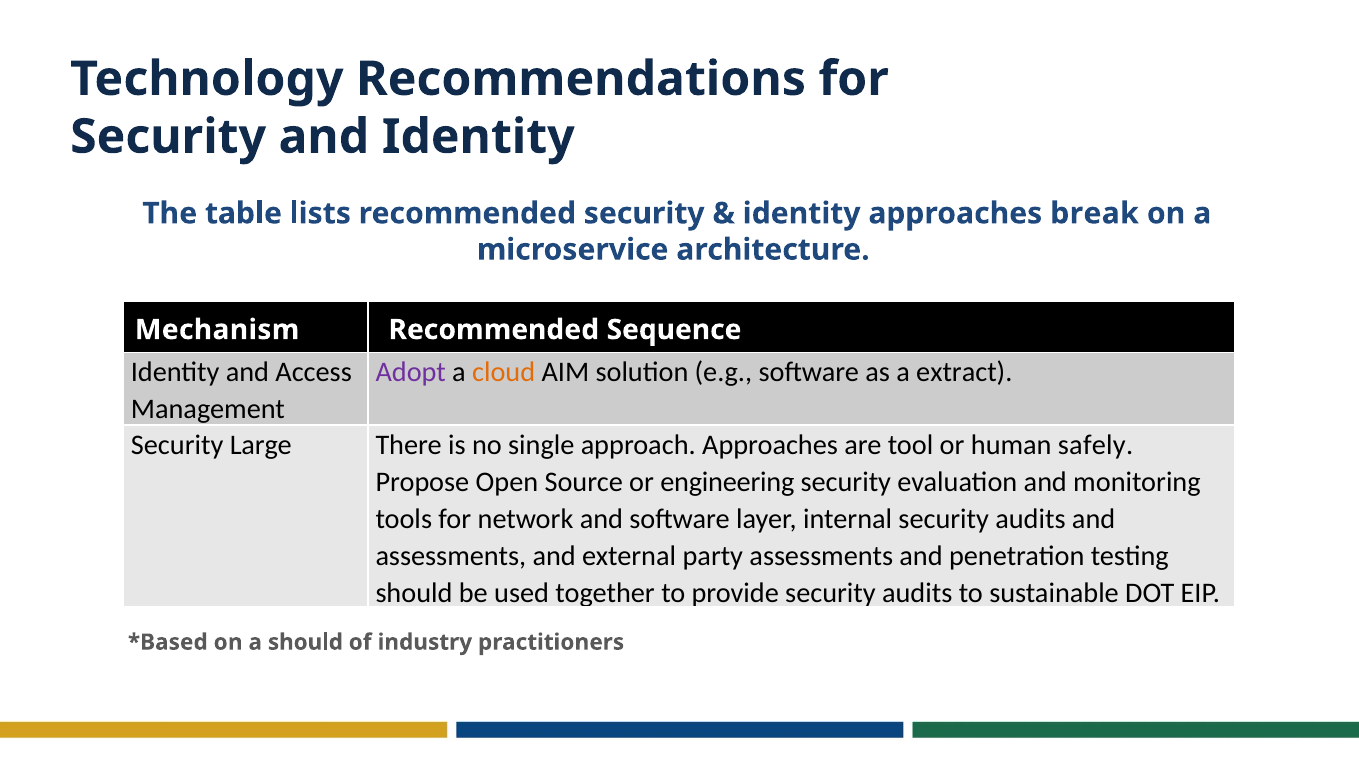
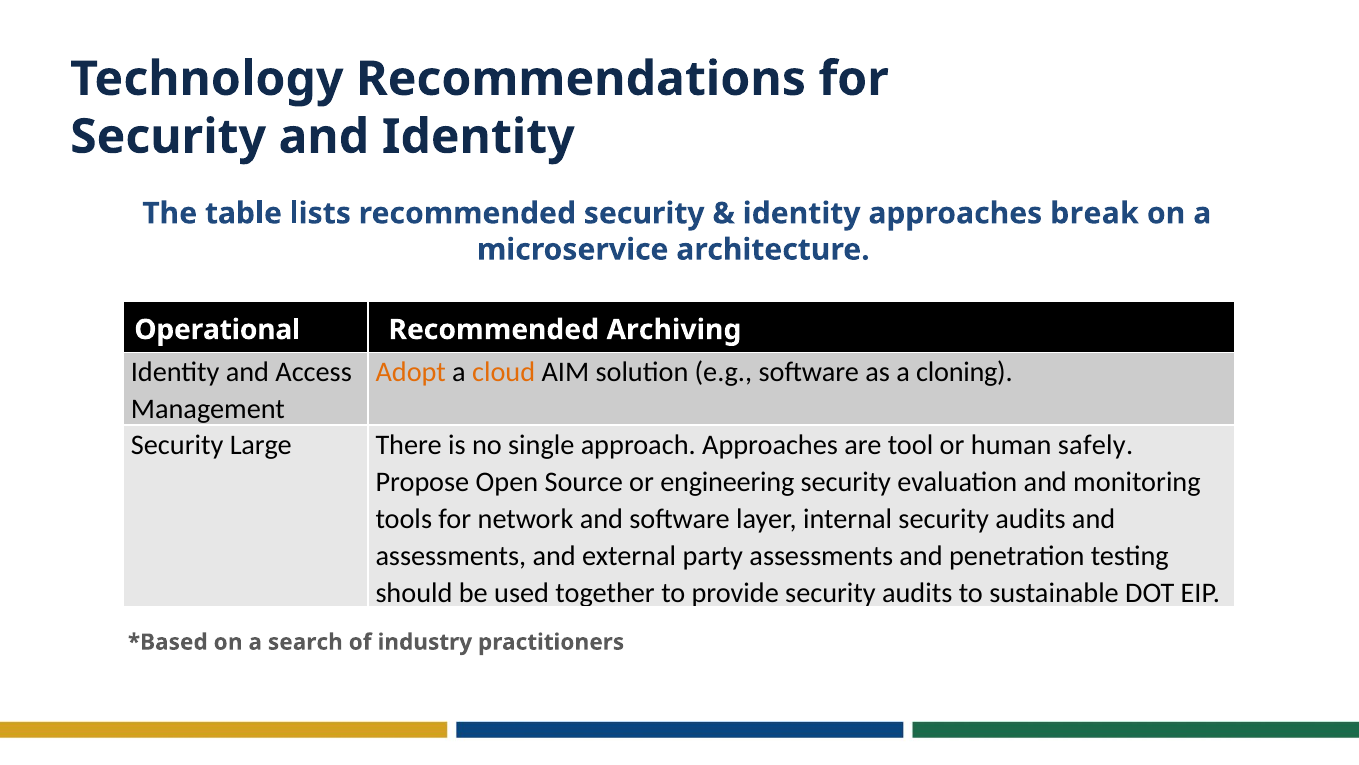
Mechanism: Mechanism -> Operational
Sequence: Sequence -> Archiving
Adopt colour: purple -> orange
extract: extract -> cloning
a should: should -> search
